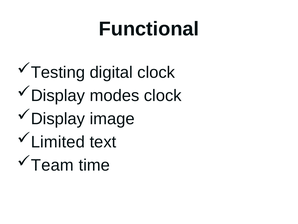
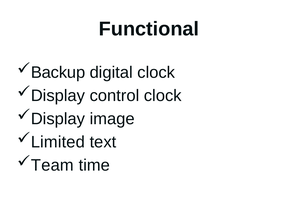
Testing: Testing -> Backup
modes: modes -> control
